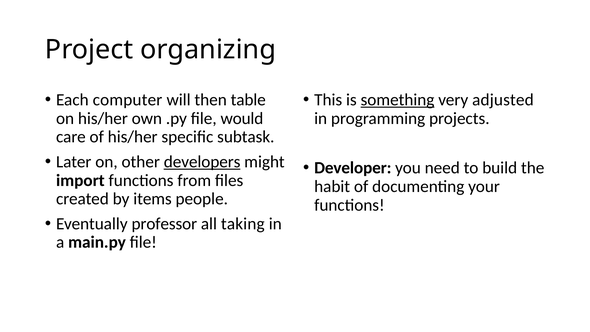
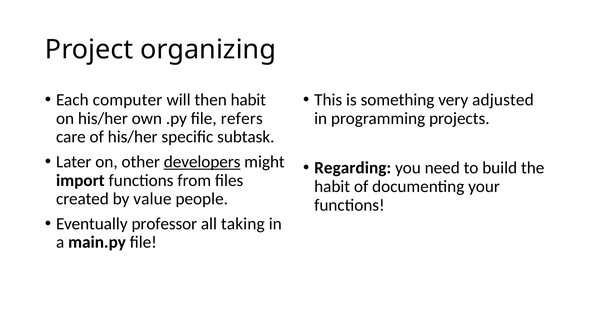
then table: table -> habit
something underline: present -> none
would: would -> refers
Developer: Developer -> Regarding
items: items -> value
